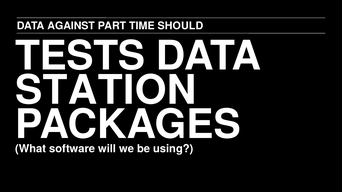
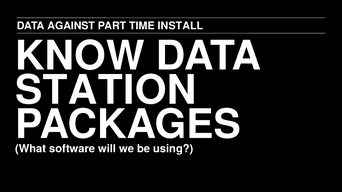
SHOULD: SHOULD -> INSTALL
TESTS: TESTS -> KNOW
